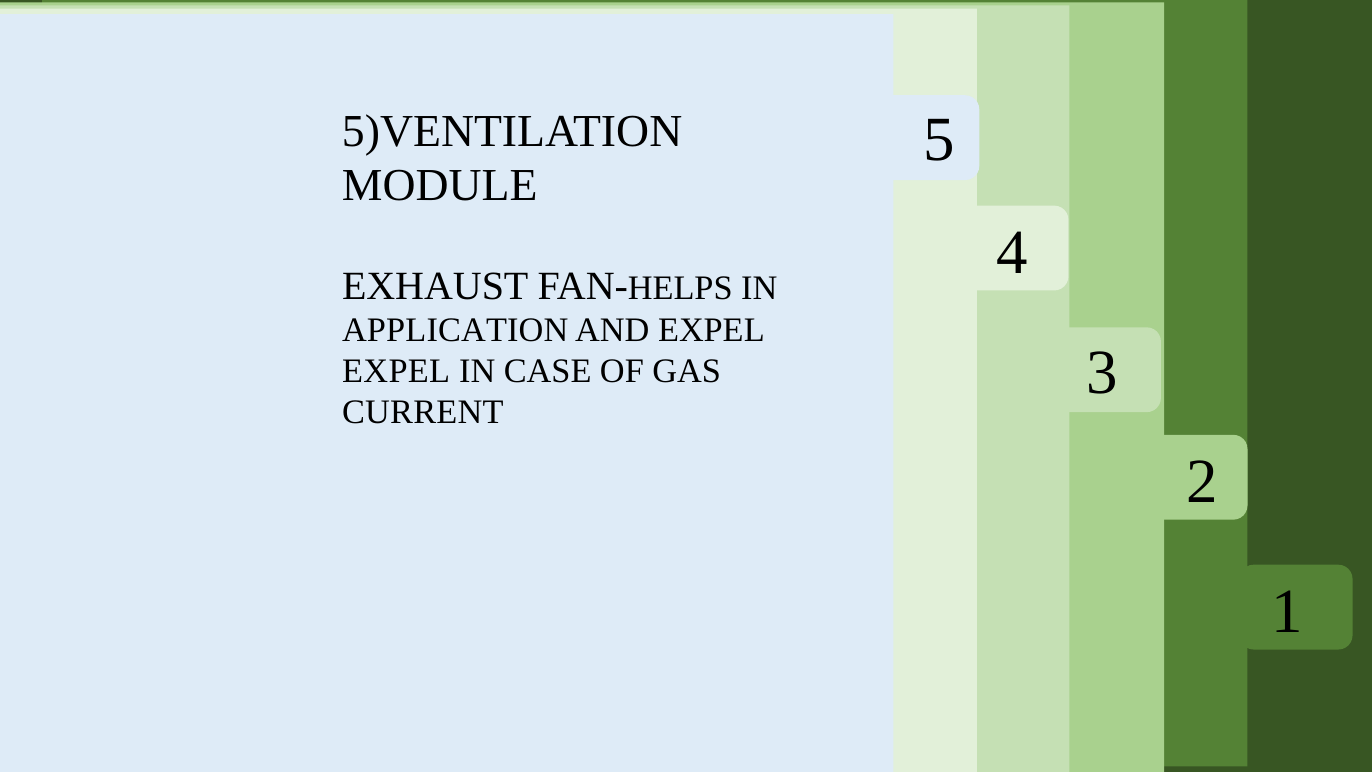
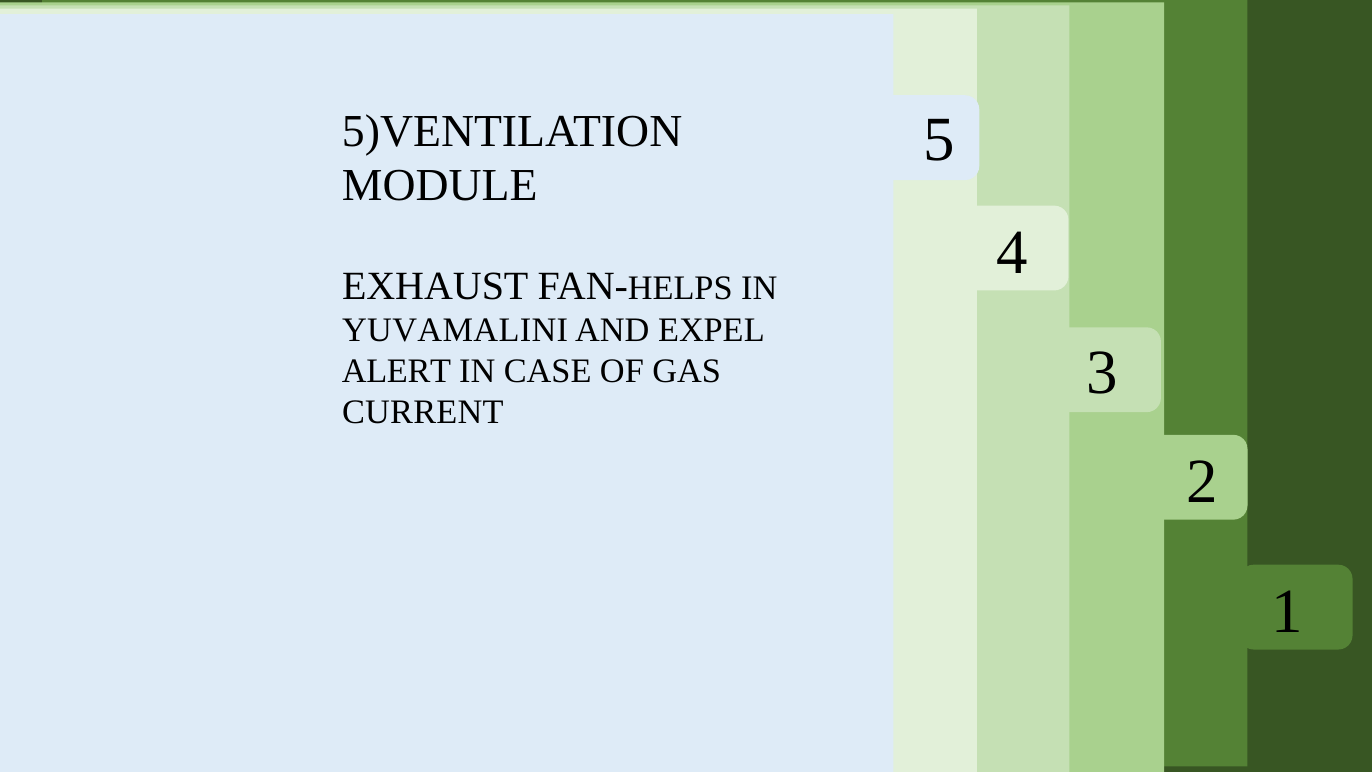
APPLICATION: APPLICATION -> YUVAMALINI
EXPEL at (396, 371): EXPEL -> ALERT
